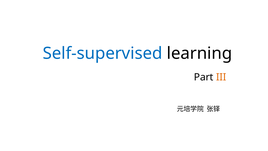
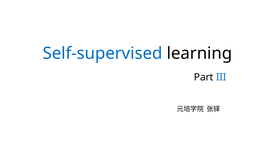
III colour: orange -> blue
